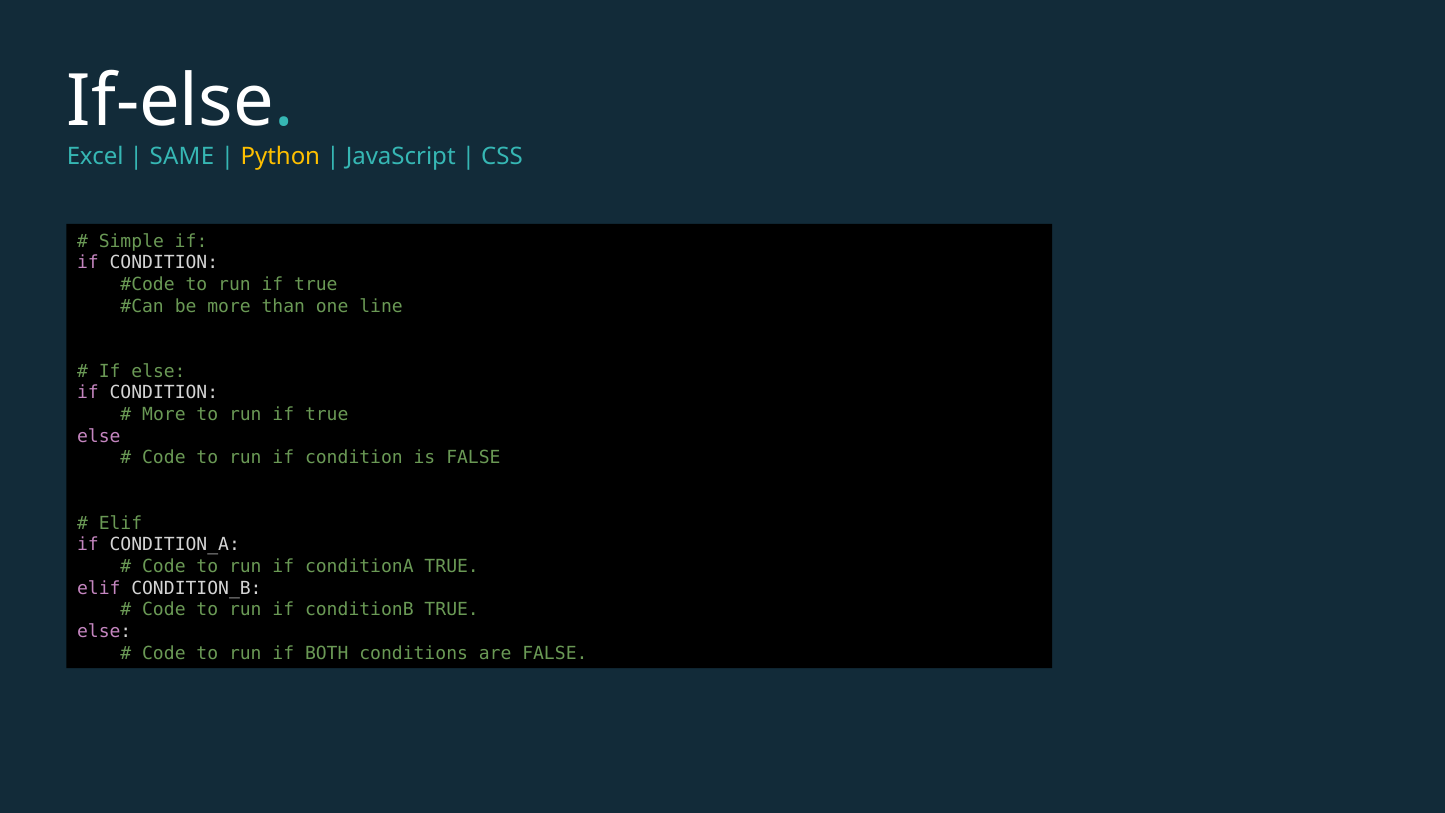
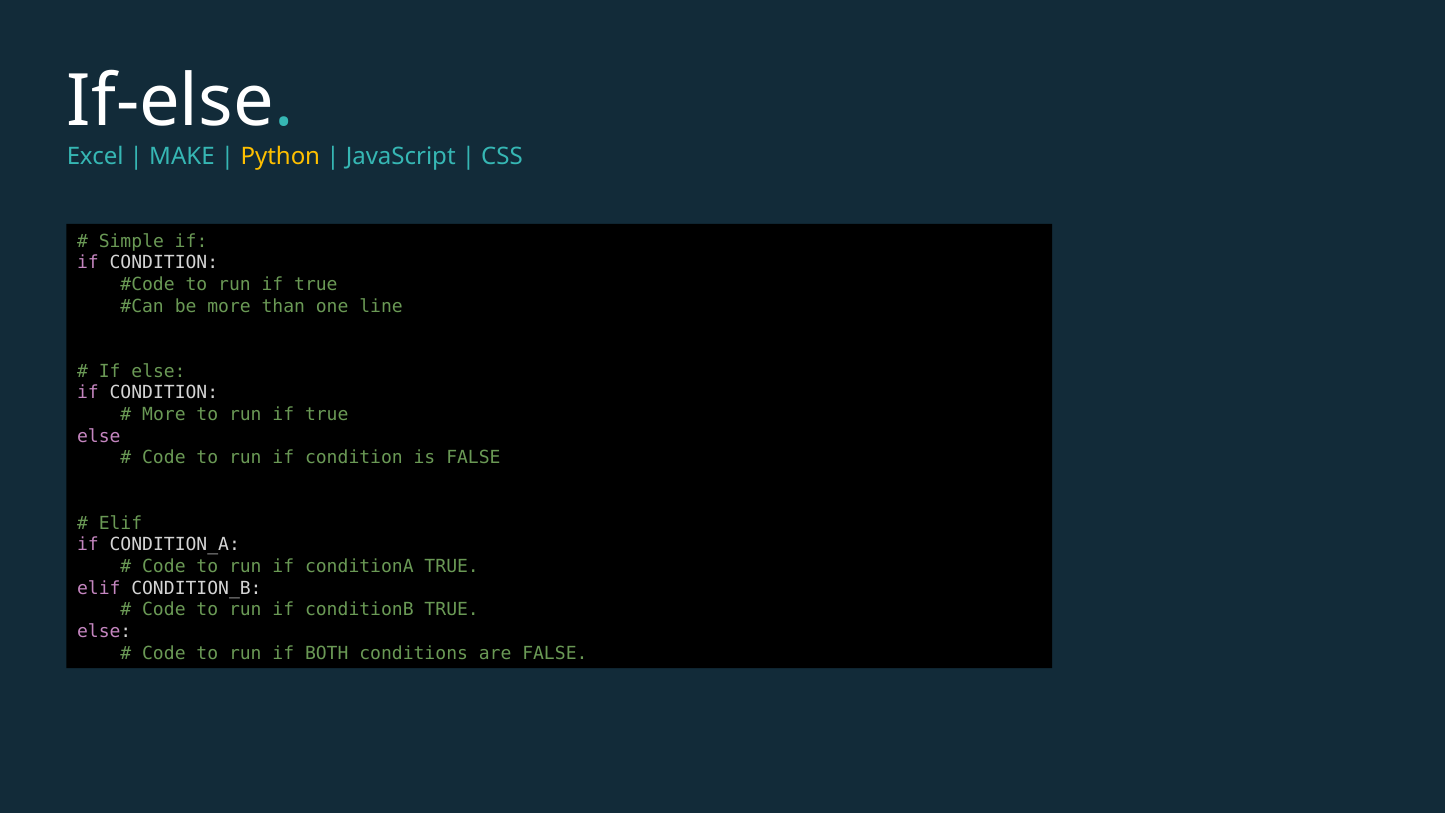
SAME: SAME -> MAKE
